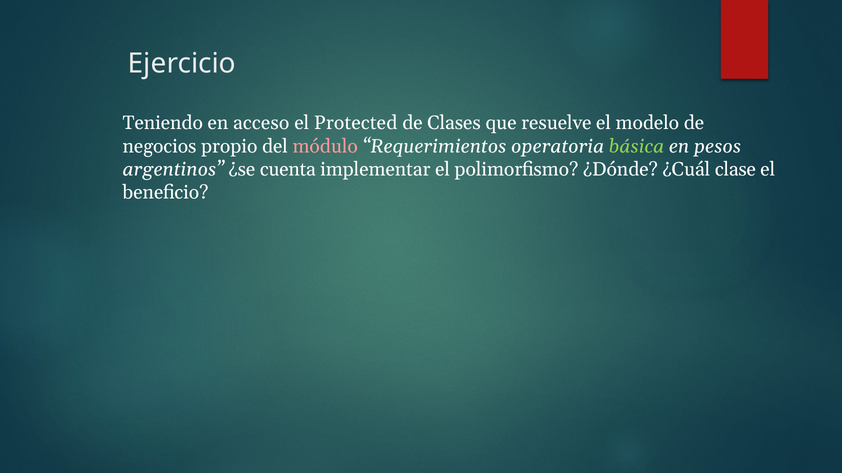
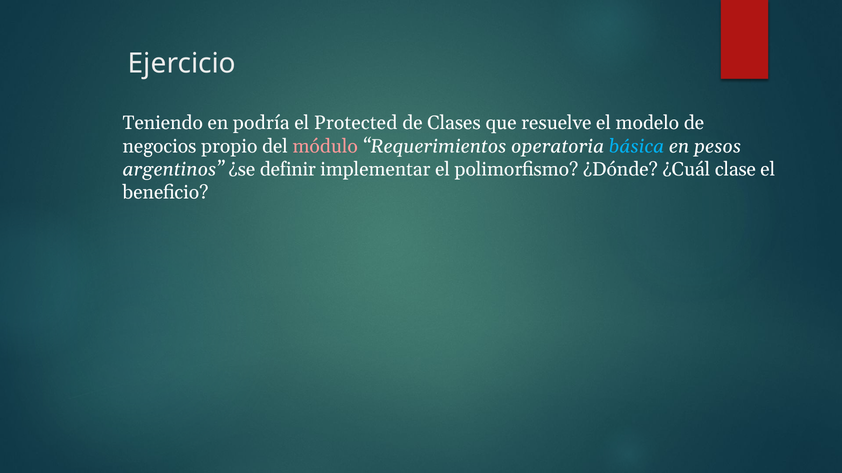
acceso: acceso -> podría
básica colour: light green -> light blue
cuenta: cuenta -> definir
